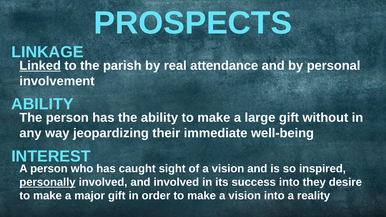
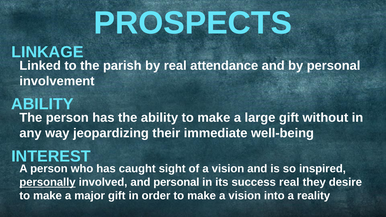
Linked underline: present -> none
and involved: involved -> personal
success into: into -> real
